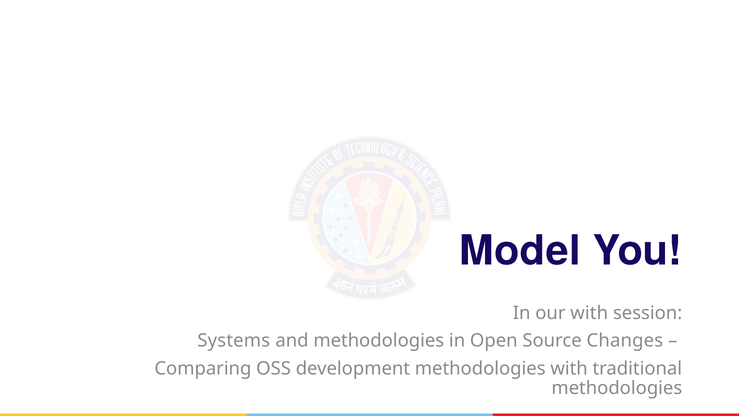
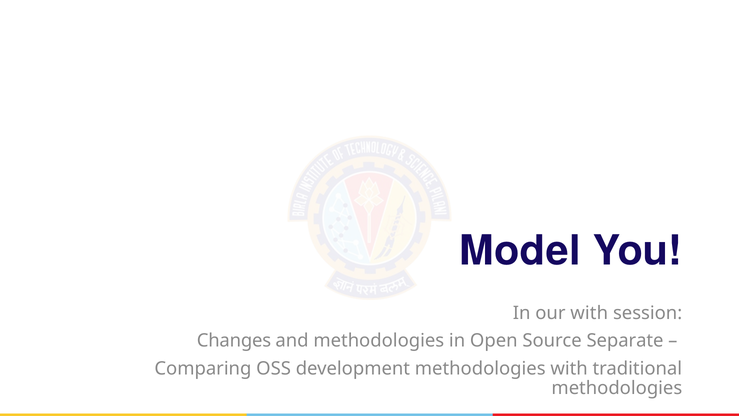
Systems: Systems -> Changes
Changes: Changes -> Separate
